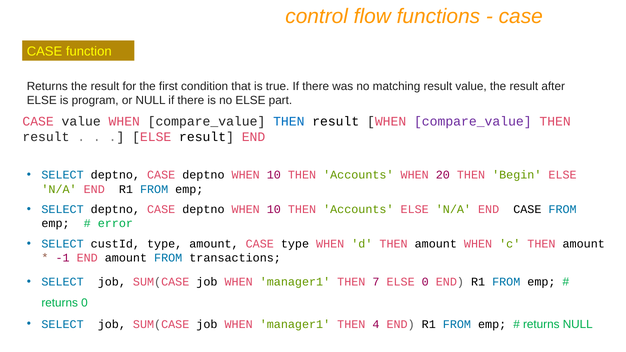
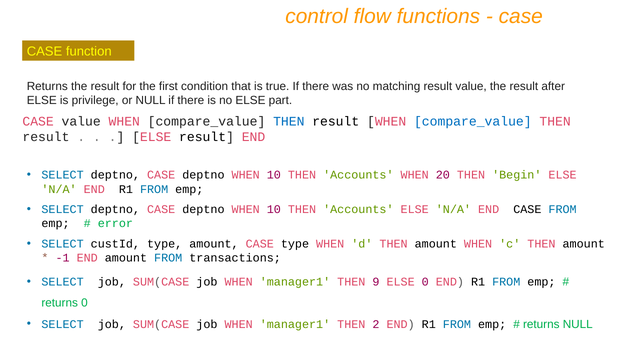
program: program -> privilege
compare_value at (473, 121) colour: purple -> blue
7: 7 -> 9
4: 4 -> 2
